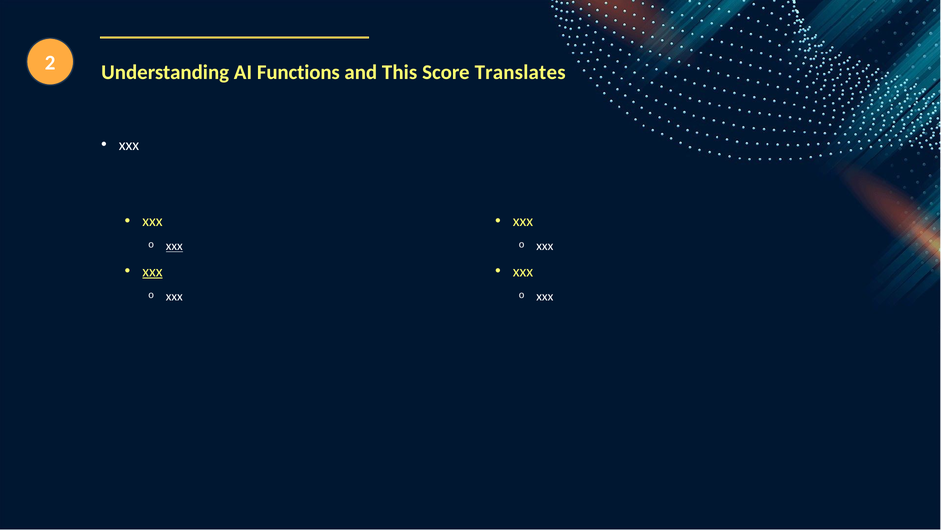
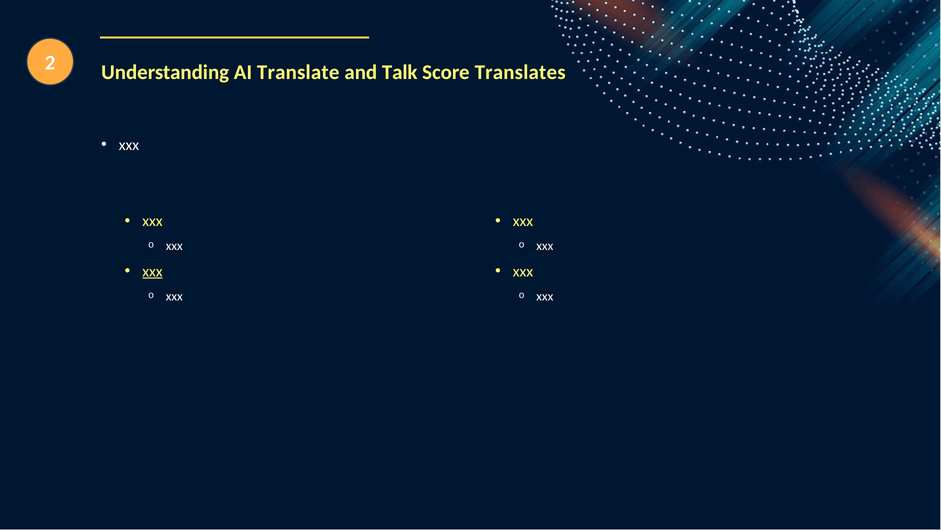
Functions: Functions -> Translate
This: This -> Talk
xxx at (174, 246) underline: present -> none
